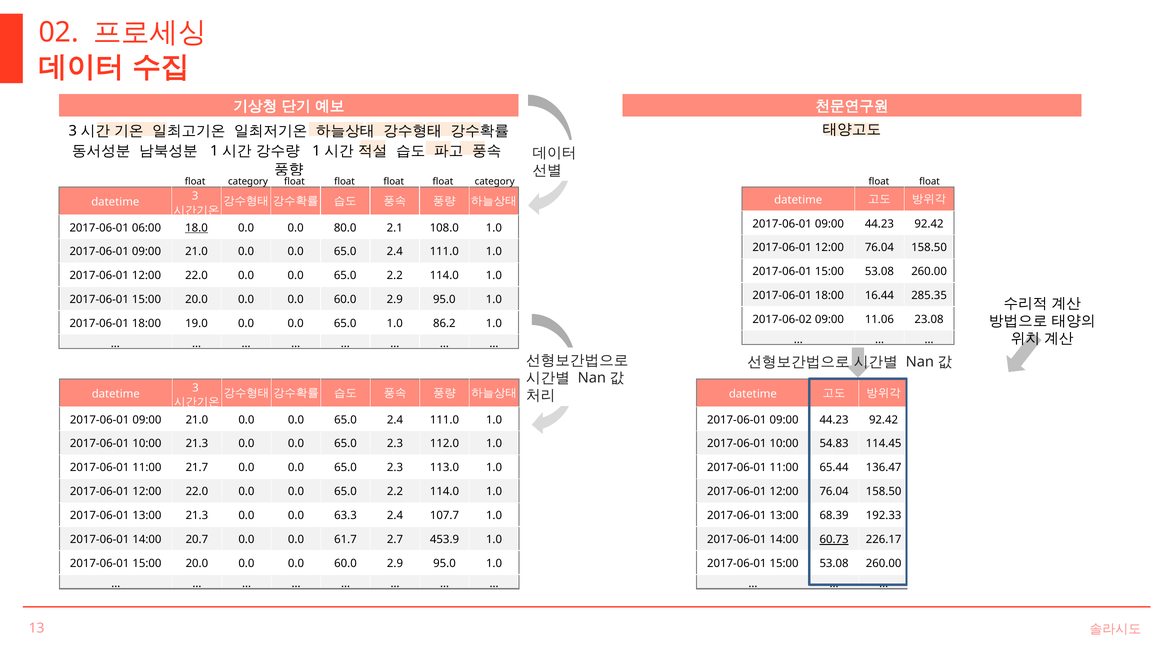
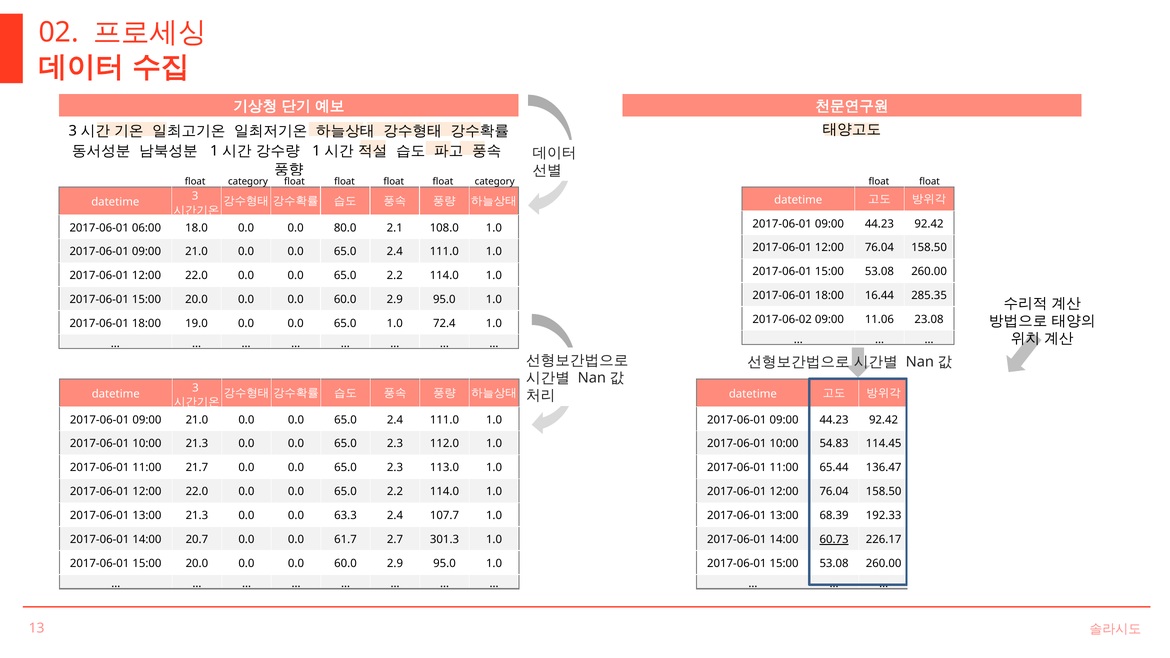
18.0 underline: present -> none
86.2: 86.2 -> 72.4
453.9: 453.9 -> 301.3
